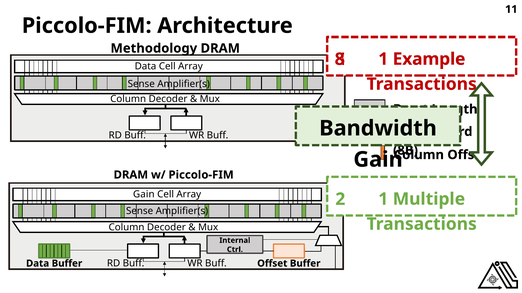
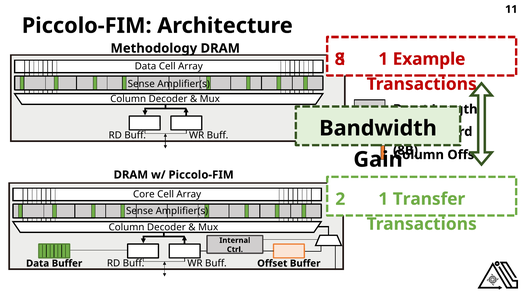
Gain at (144, 195): Gain -> Core
Multiple: Multiple -> Transfer
